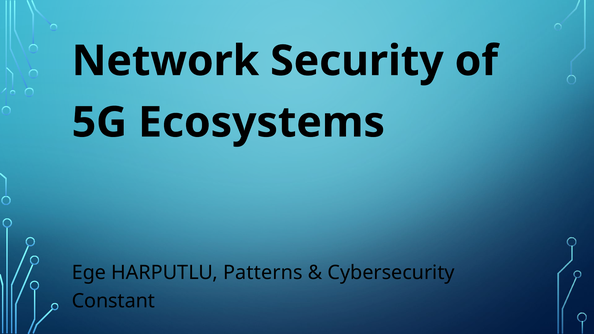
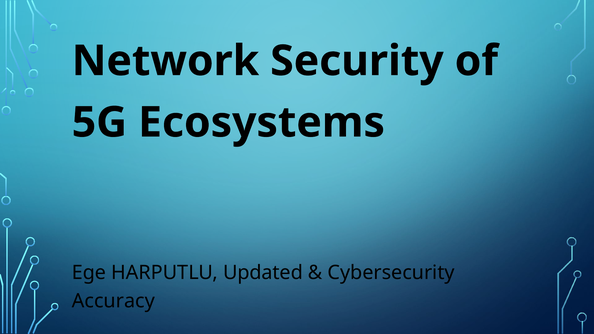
Patterns: Patterns -> Updated
Constant: Constant -> Accuracy
